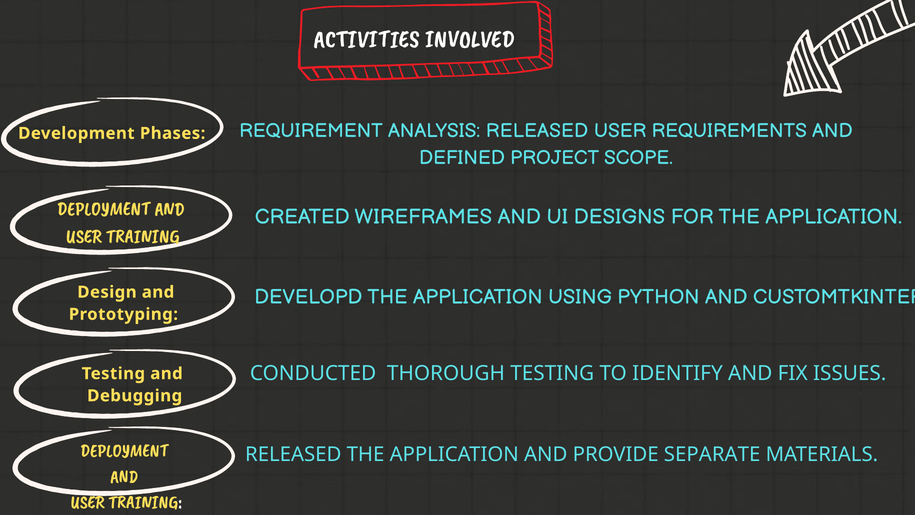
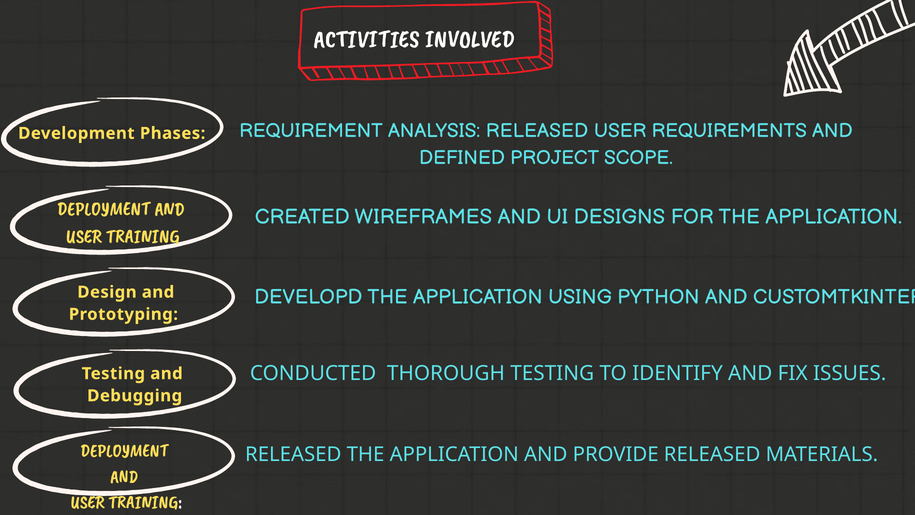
PROVIDE SEPARATE: SEPARATE -> RELEASED
